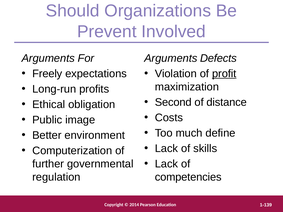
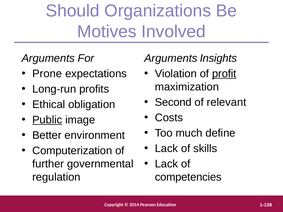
Prevent: Prevent -> Motives
Defects: Defects -> Insights
Freely: Freely -> Prone
distance: distance -> relevant
Public underline: none -> present
